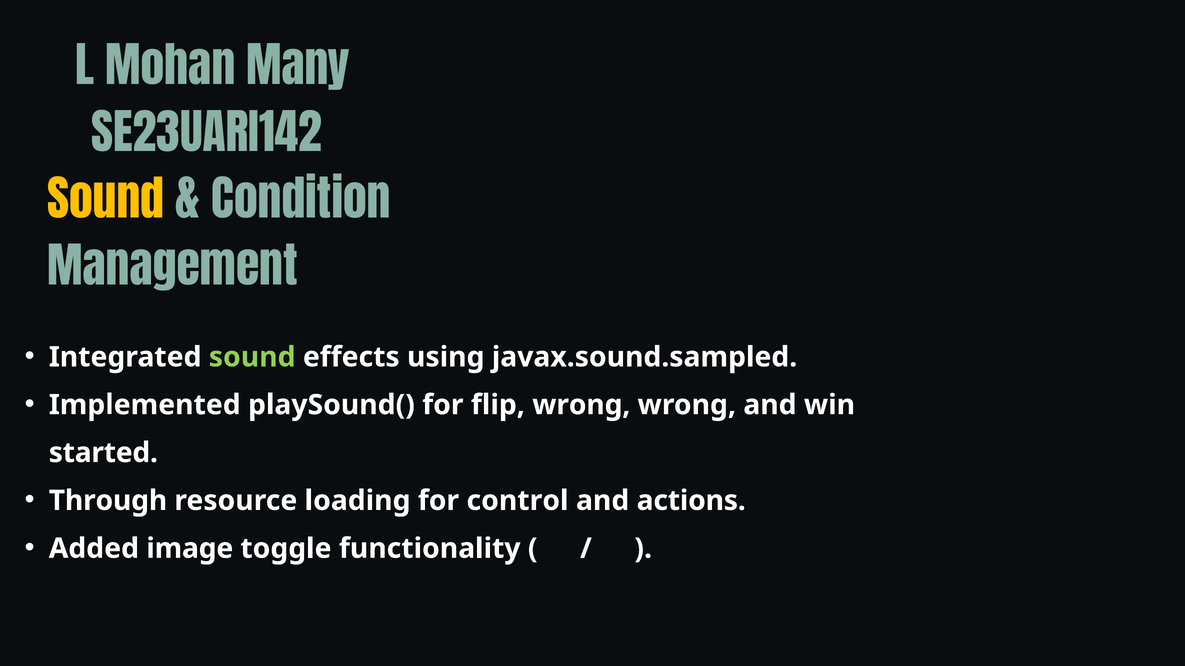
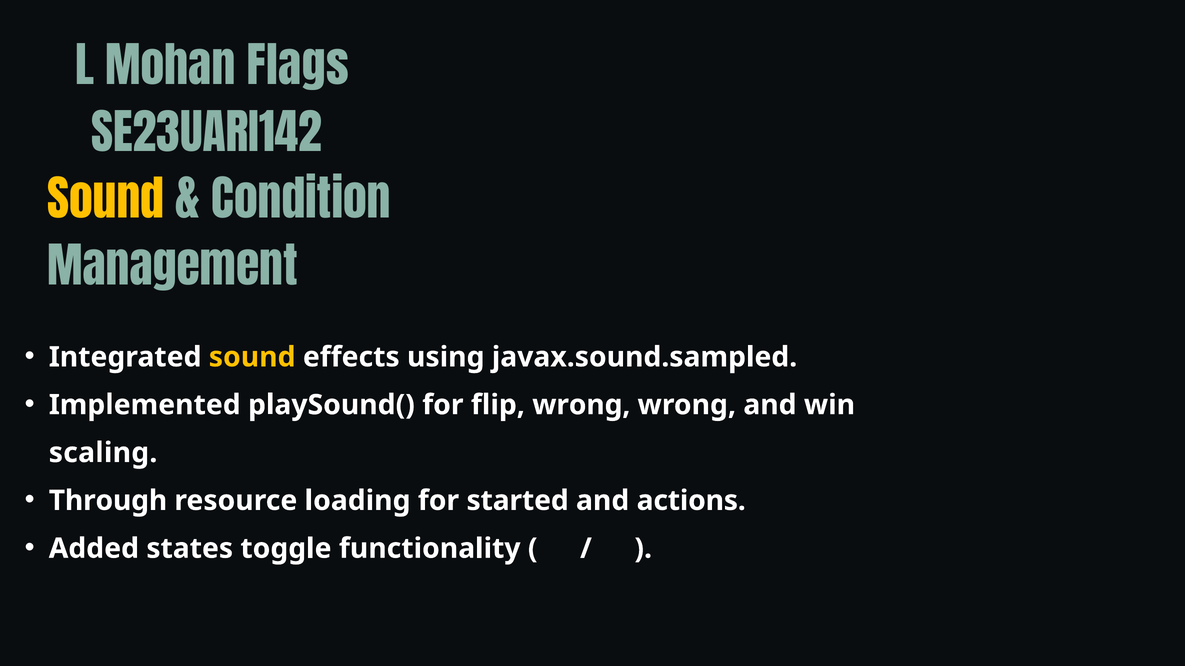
Many: Many -> Flags
sound at (252, 357) colour: light green -> yellow
started: started -> scaling
control: control -> started
image: image -> states
